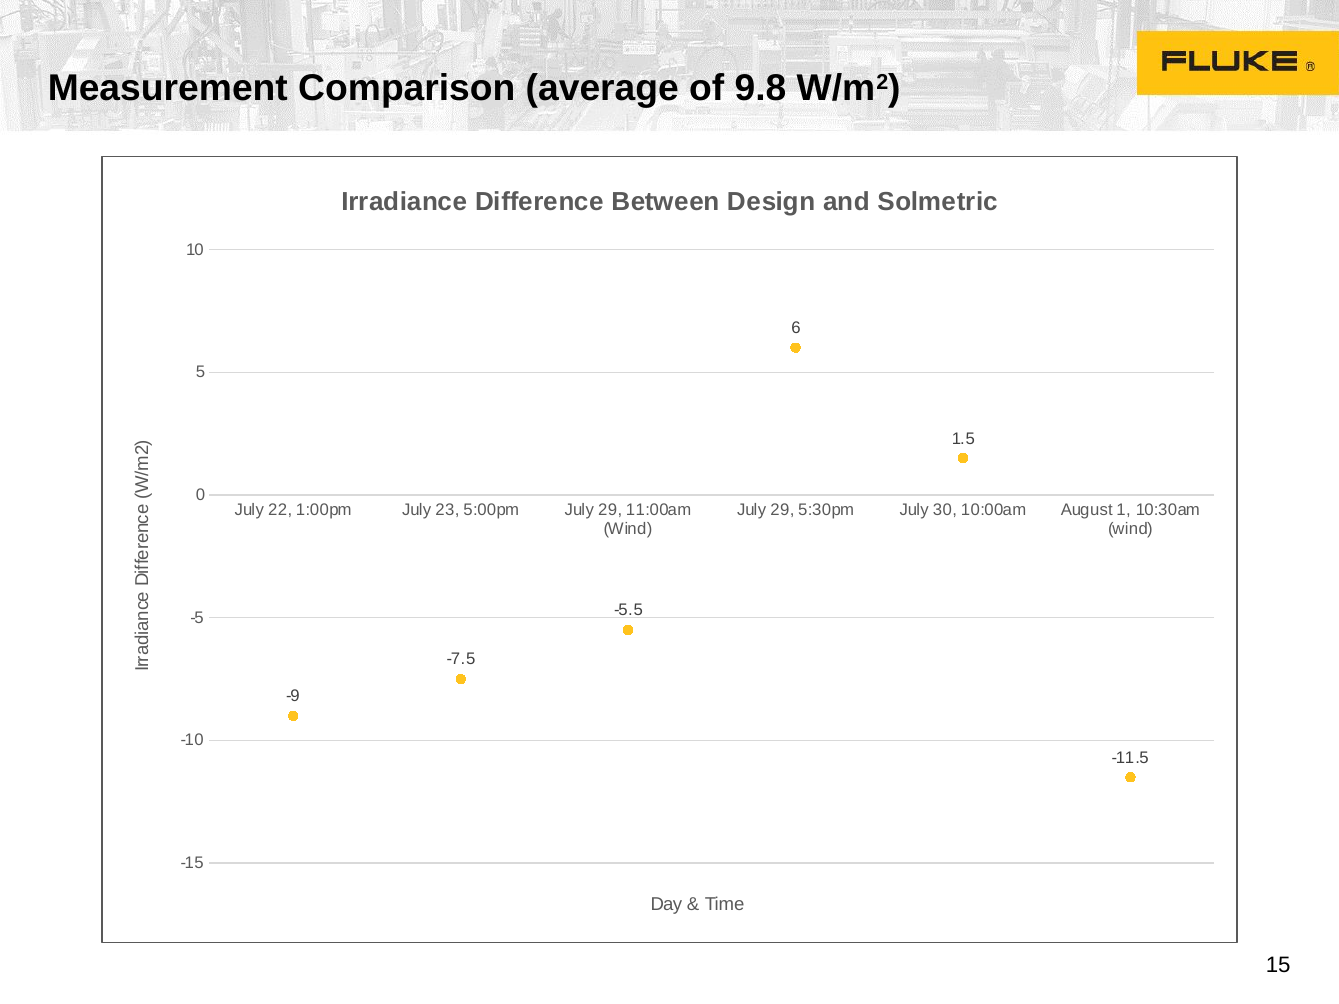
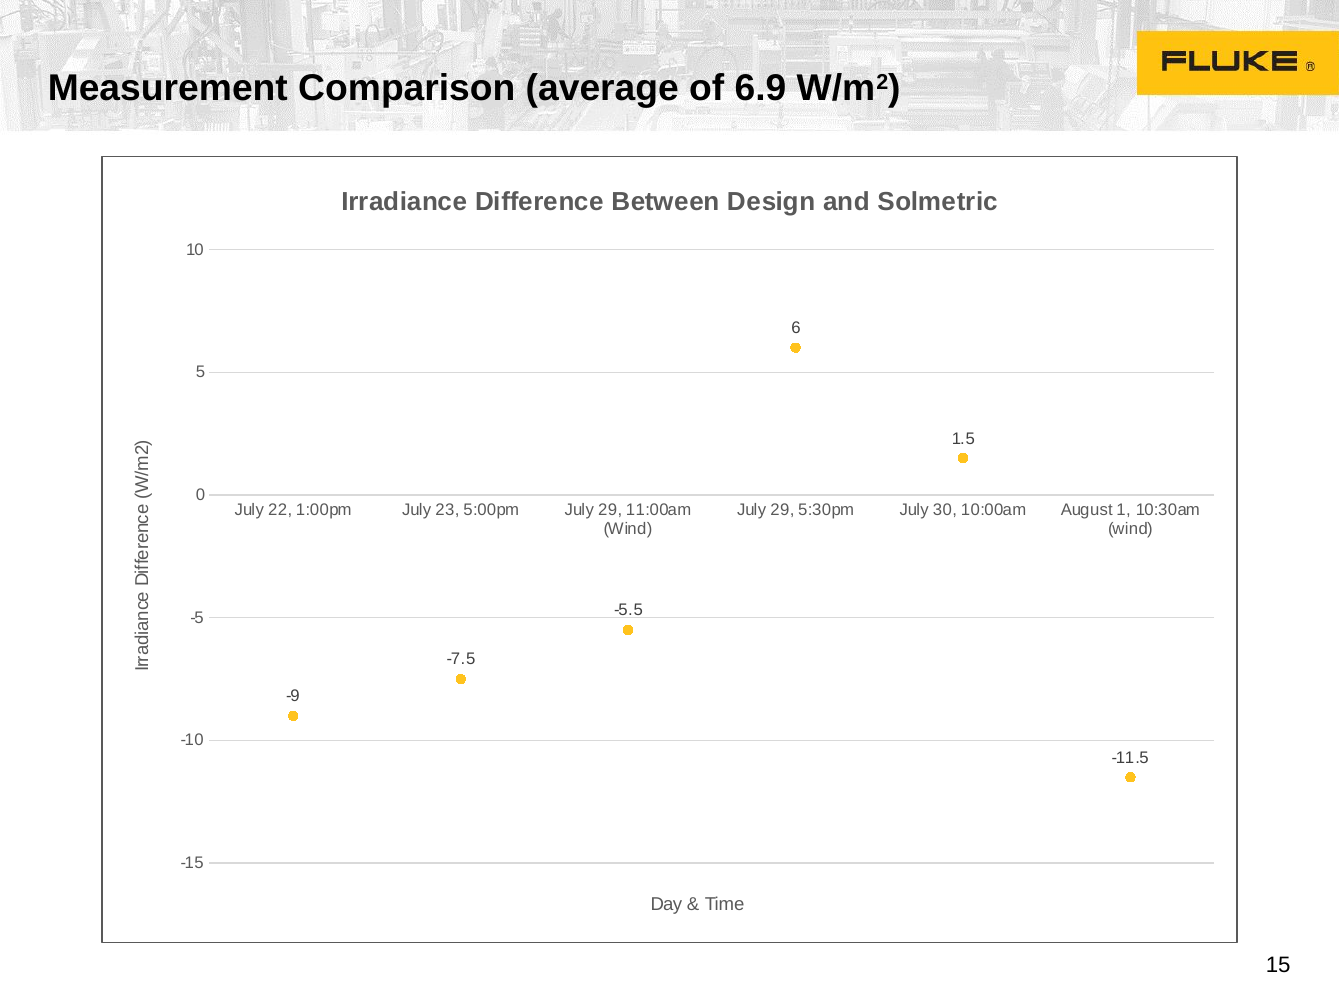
9.8: 9.8 -> 6.9
